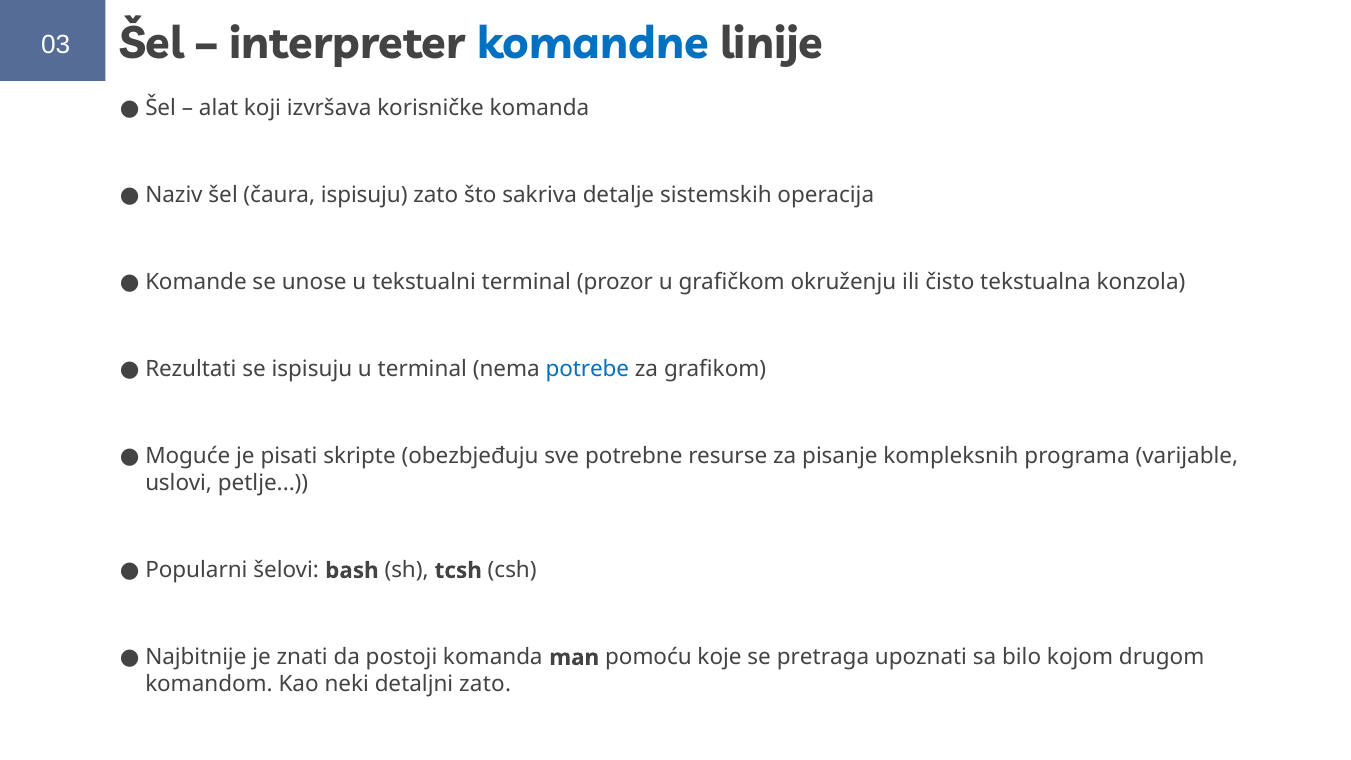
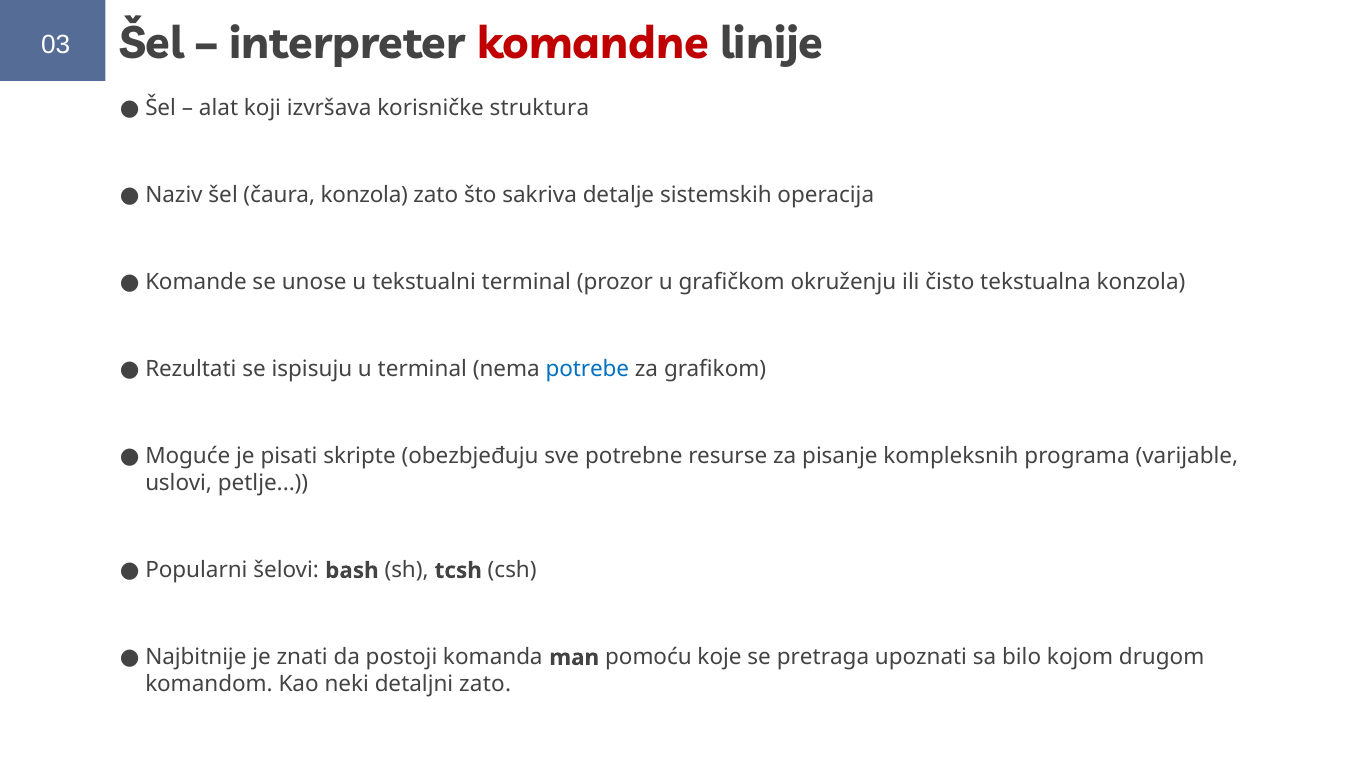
komandne colour: blue -> red
korisničke komanda: komanda -> struktura
čaura ispisuju: ispisuju -> konzola
